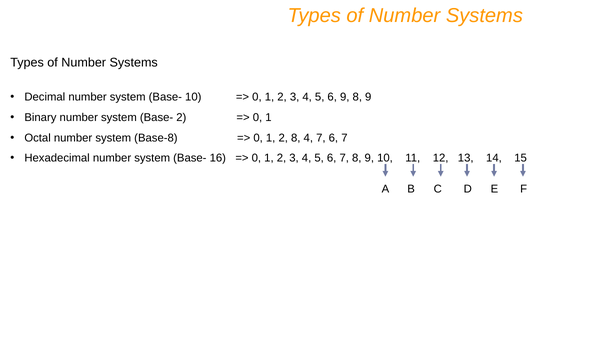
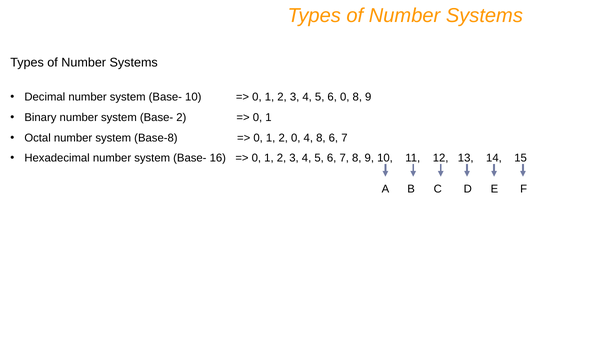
6 9: 9 -> 0
2 8: 8 -> 0
4 7: 7 -> 8
